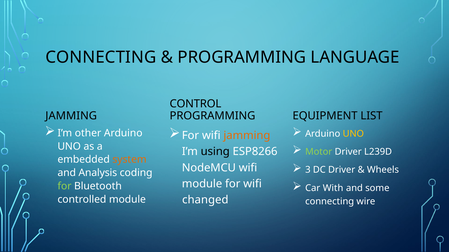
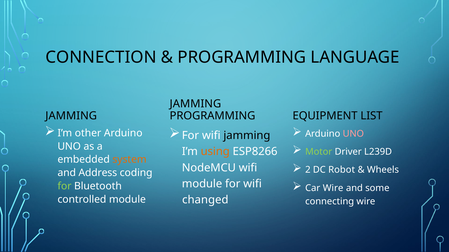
CONNECTING at (101, 57): CONNECTING -> CONNECTION
CONTROL at (195, 104): CONTROL -> JAMMING
UNO at (353, 134) colour: yellow -> pink
jamming at (247, 136) colour: orange -> black
using colour: black -> orange
3: 3 -> 2
DC Driver: Driver -> Robot
Analysis: Analysis -> Address
Car With: With -> Wire
